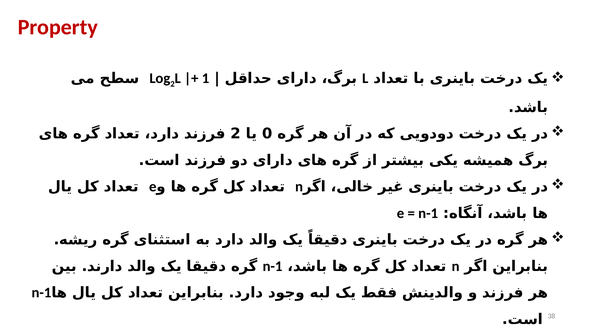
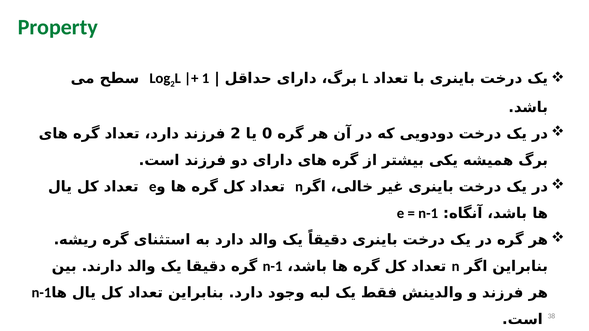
Property colour: red -> green
